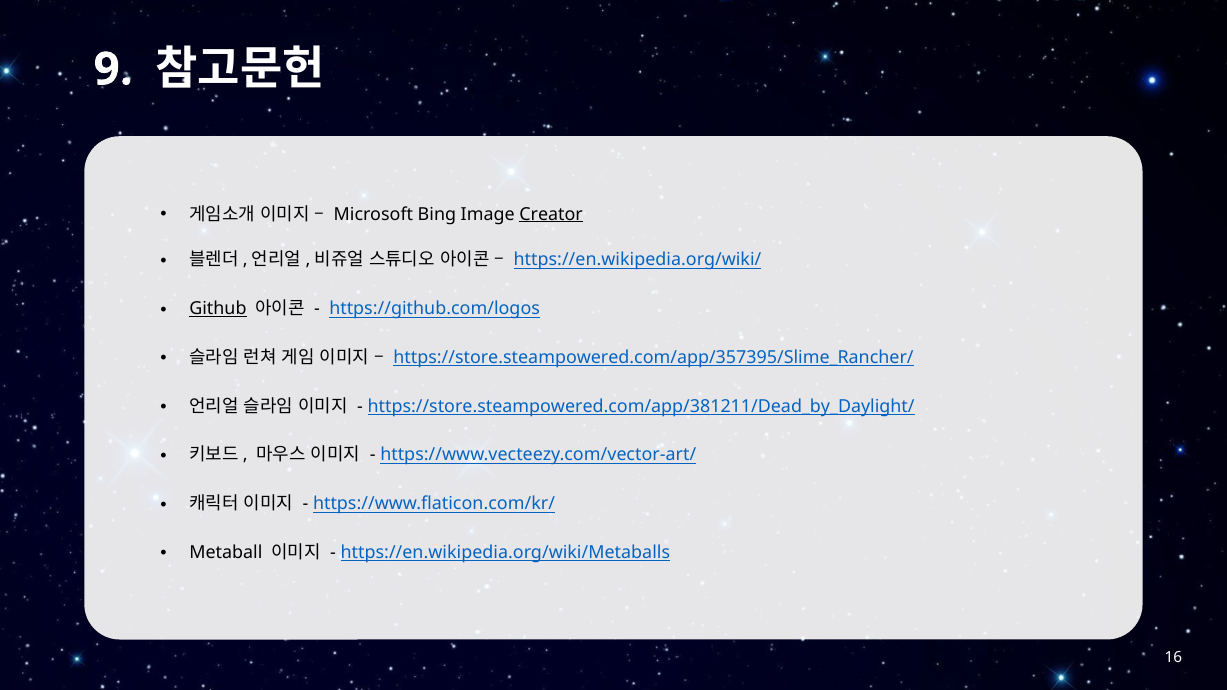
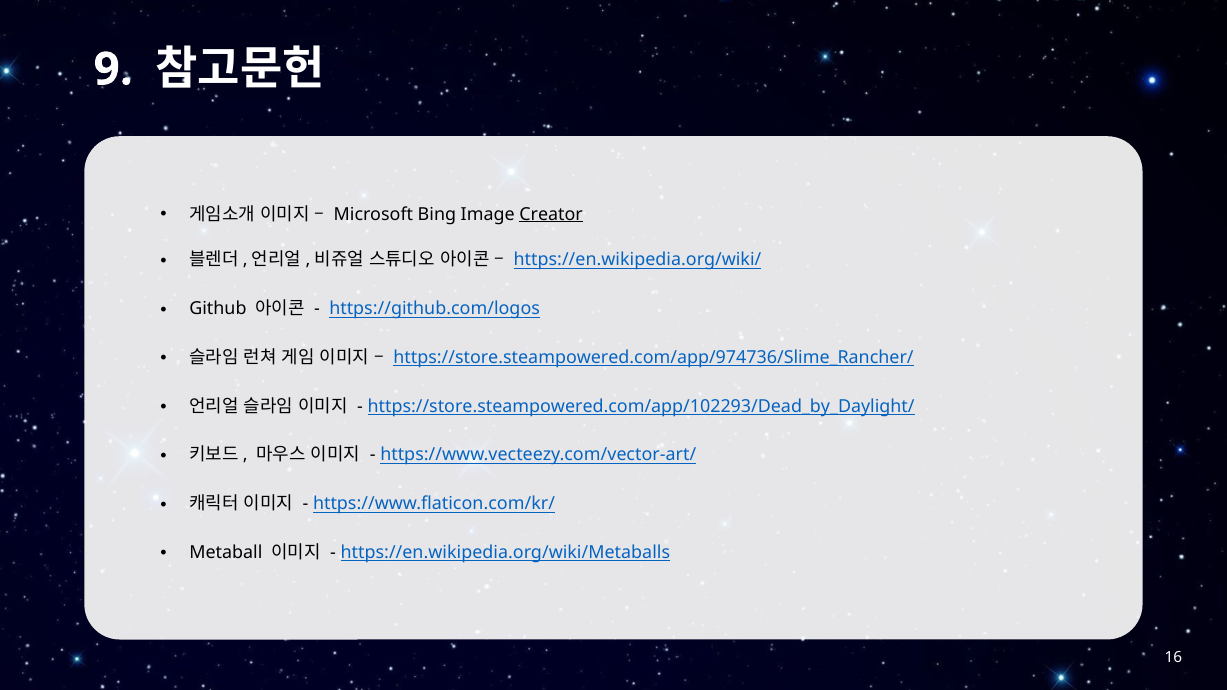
Github underline: present -> none
https://store.steampowered.com/app/357395/Slime_Rancher/: https://store.steampowered.com/app/357395/Slime_Rancher/ -> https://store.steampowered.com/app/974736/Slime_Rancher/
https://store.steampowered.com/app/381211/Dead_by_Daylight/: https://store.steampowered.com/app/381211/Dead_by_Daylight/ -> https://store.steampowered.com/app/102293/Dead_by_Daylight/
